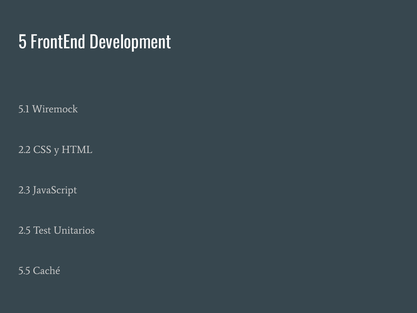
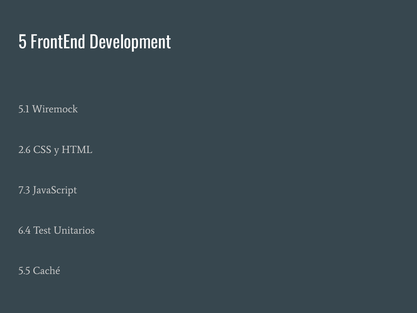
2.2: 2.2 -> 2.6
2.3: 2.3 -> 7.3
2.5: 2.5 -> 6.4
